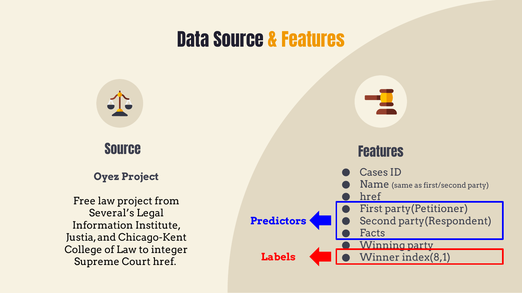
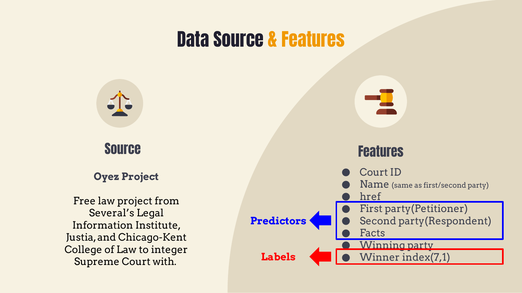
Cases at (374, 173): Cases -> Court
index(8,1: index(8,1 -> index(7,1
Court href: href -> with
